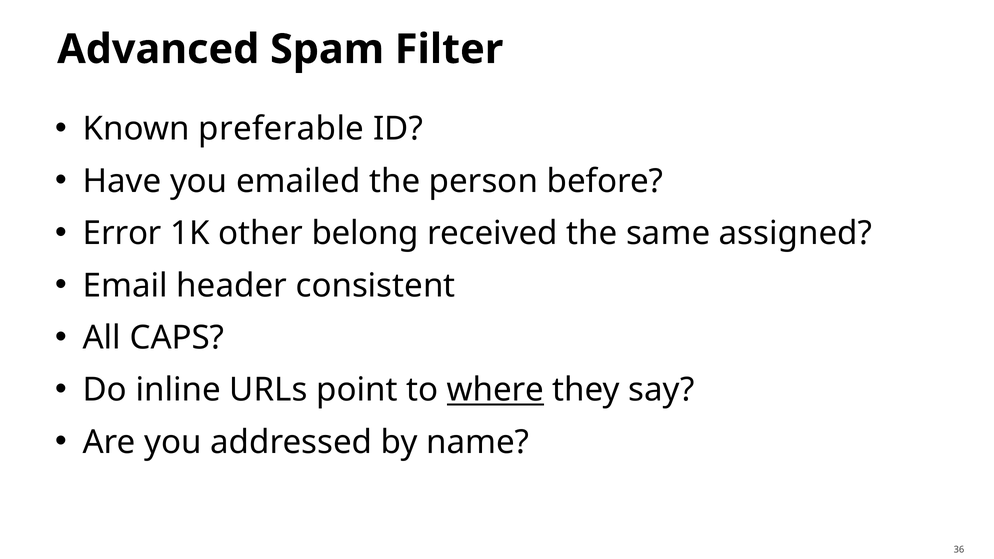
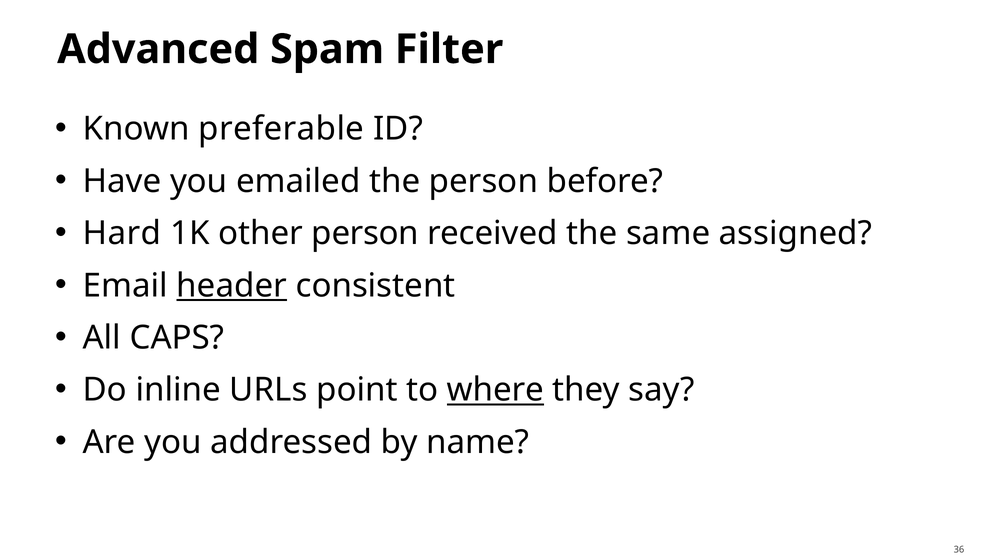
Error: Error -> Hard
other belong: belong -> person
header underline: none -> present
